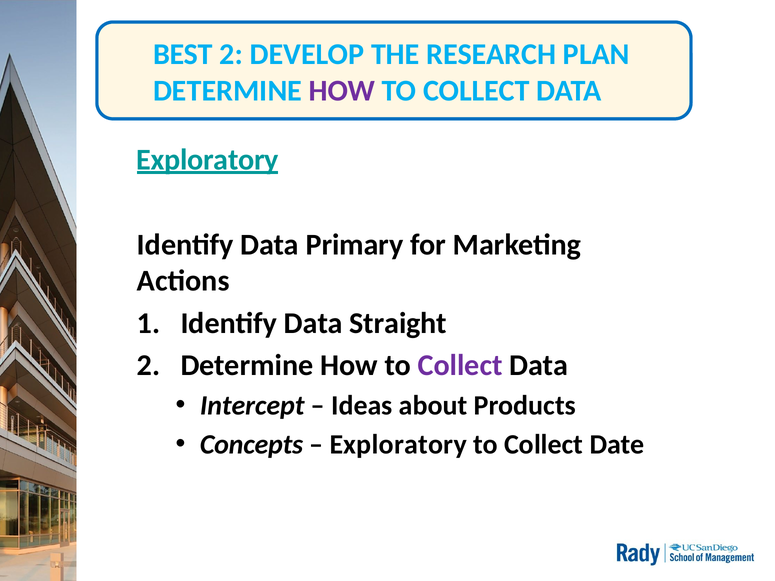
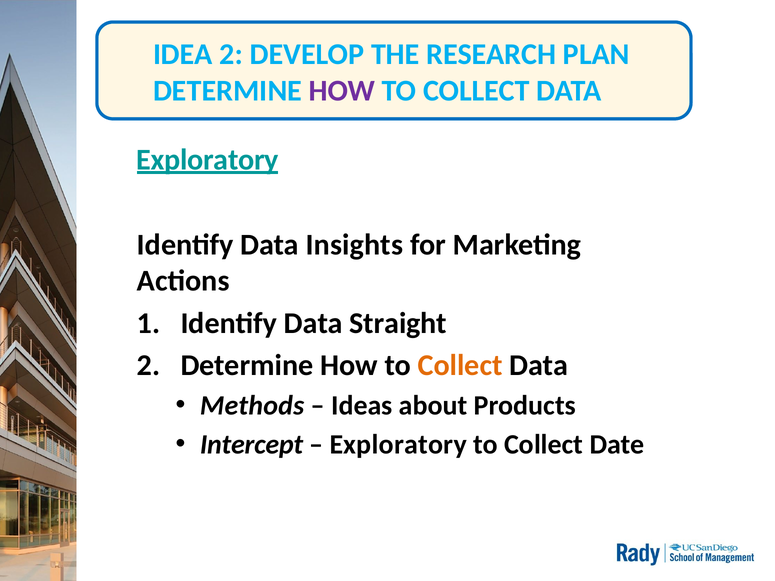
BEST: BEST -> IDEA
Primary: Primary -> Insights
Collect at (460, 365) colour: purple -> orange
Intercept: Intercept -> Methods
Concepts: Concepts -> Intercept
